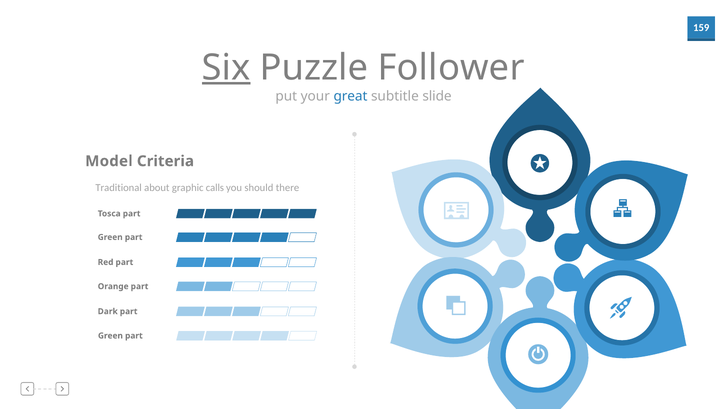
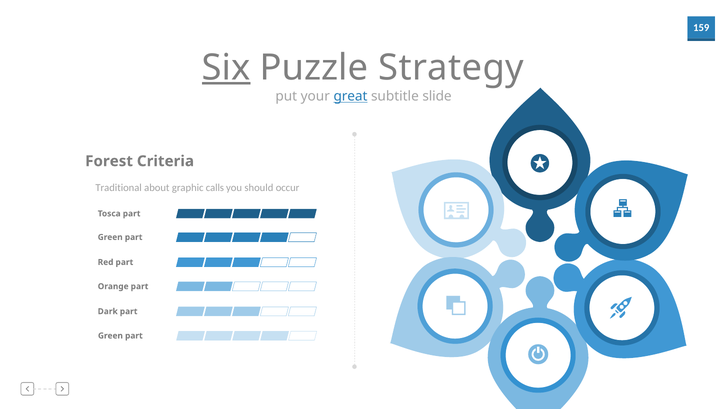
Follower: Follower -> Strategy
great underline: none -> present
Model: Model -> Forest
there: there -> occur
